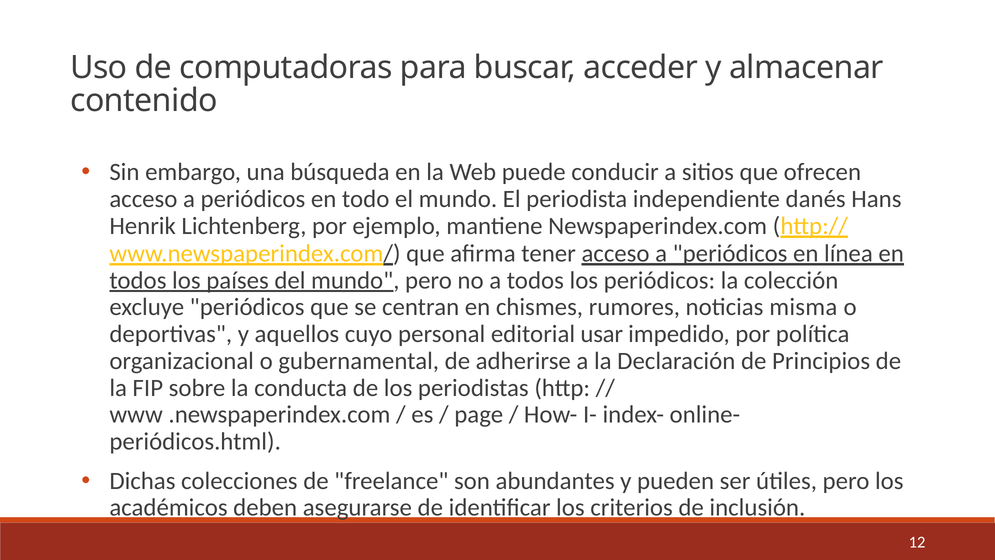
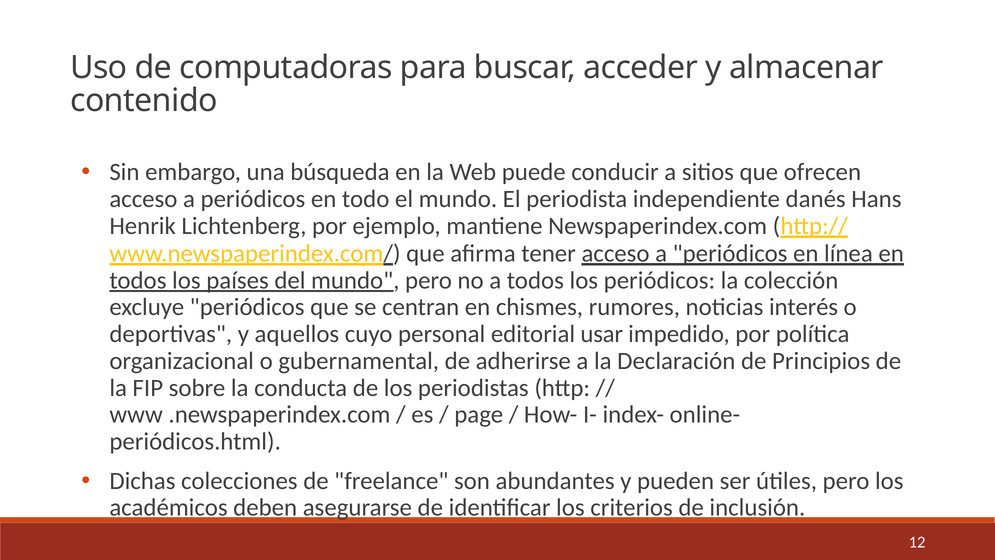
misma: misma -> interés
